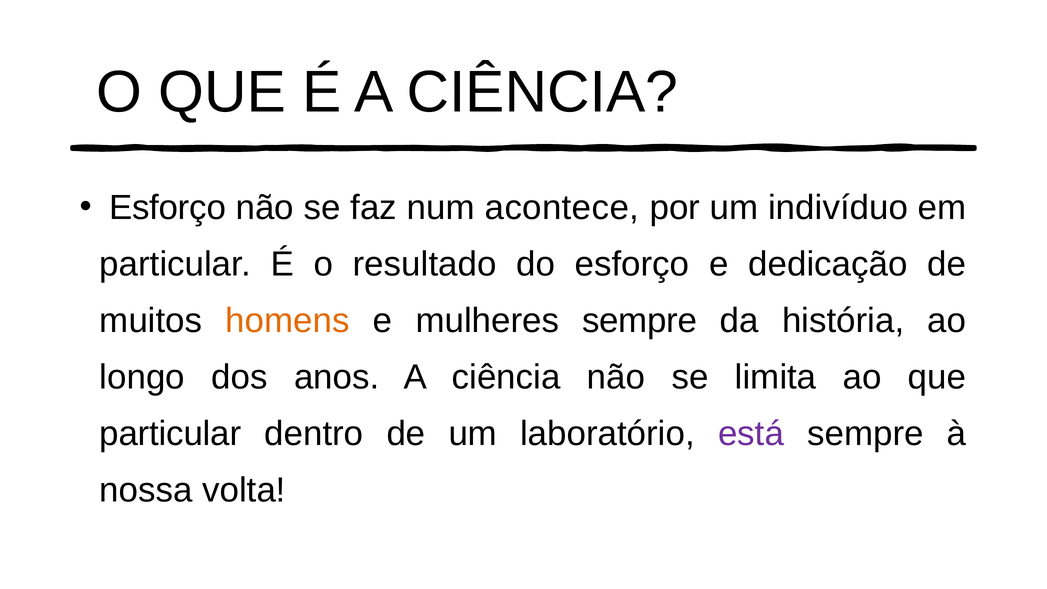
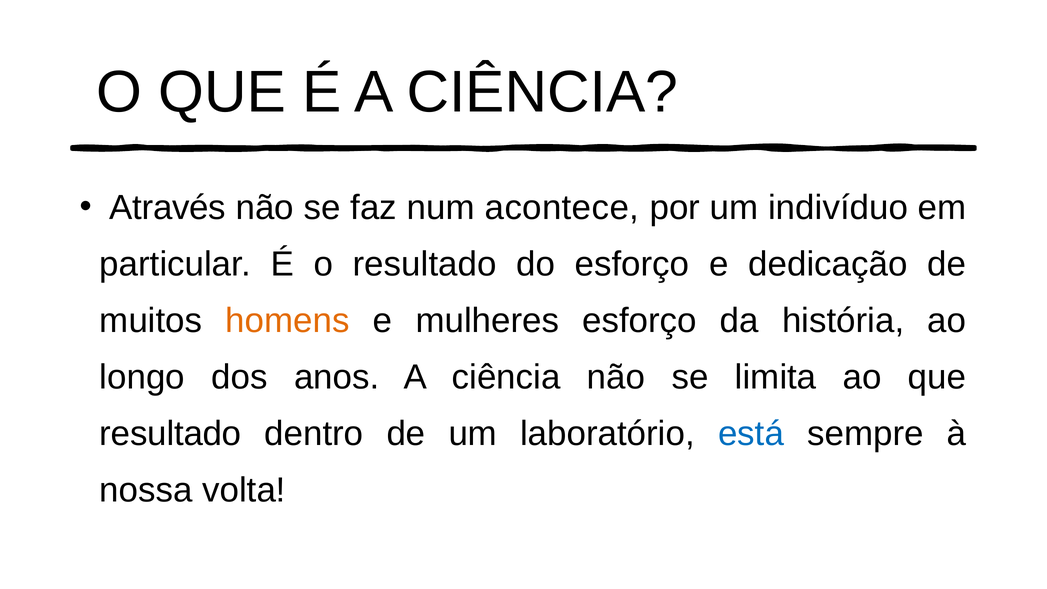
Esforço at (168, 208): Esforço -> Através
mulheres sempre: sempre -> esforço
particular at (170, 434): particular -> resultado
está colour: purple -> blue
